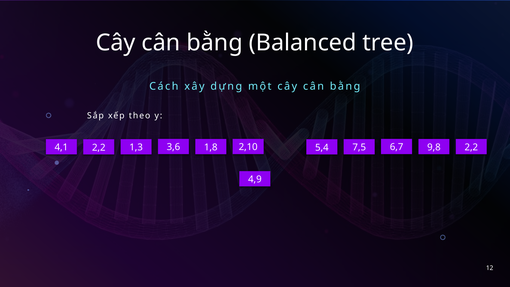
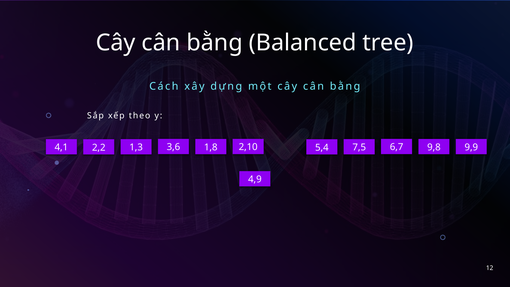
9,8 2,2: 2,2 -> 9,9
